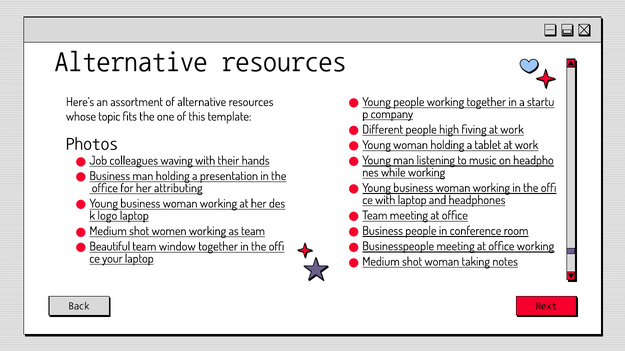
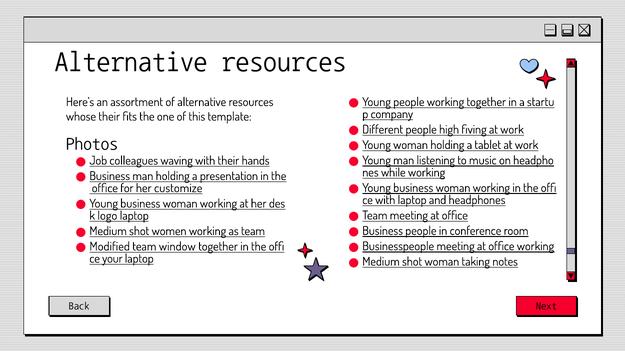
whose topic: topic -> their
attributing: attributing -> customize
Beautiful: Beautiful -> Modified
